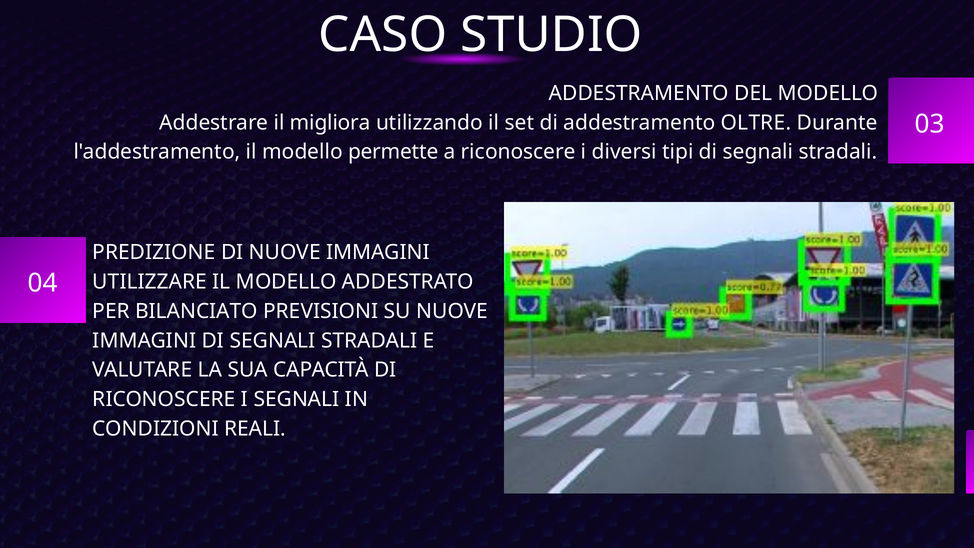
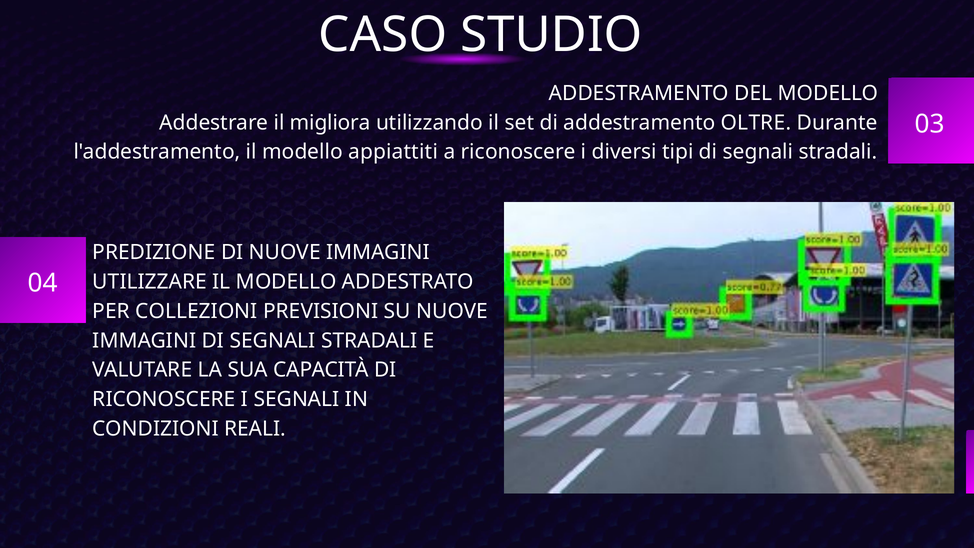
permette: permette -> appiattiti
BILANCIATO: BILANCIATO -> COLLEZIONI
